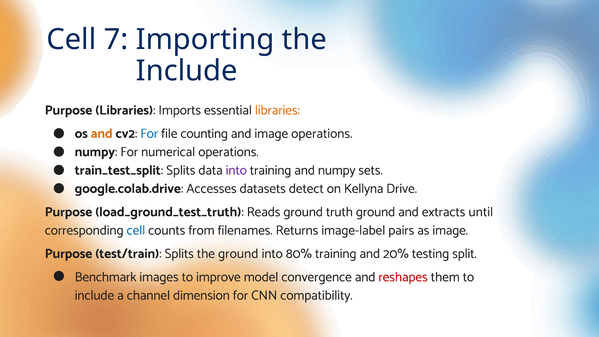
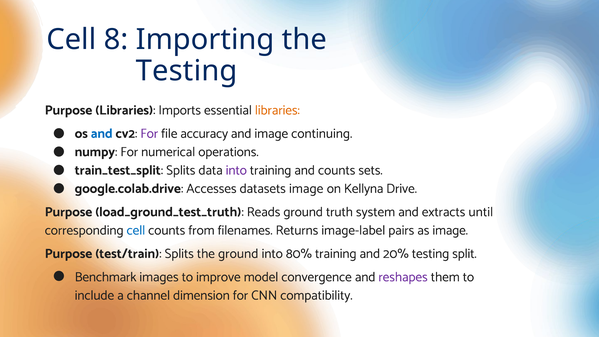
7: 7 -> 8
Include at (187, 71): Include -> Testing
and at (102, 133) colour: orange -> blue
For at (149, 133) colour: blue -> purple
counting: counting -> accuracy
image operations: operations -> continuing
and numpy: numpy -> counts
datasets detect: detect -> image
truth ground: ground -> system
reshapes colour: red -> purple
